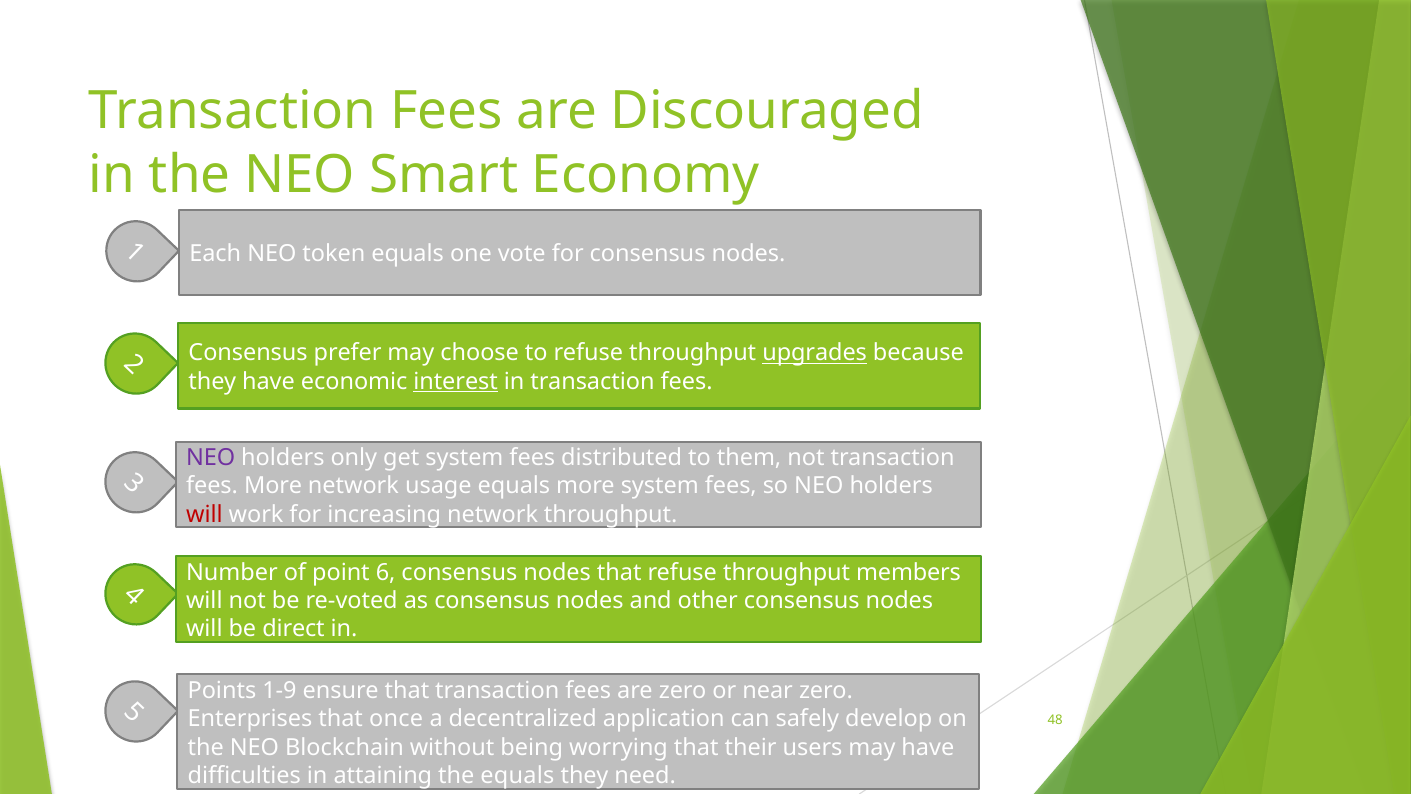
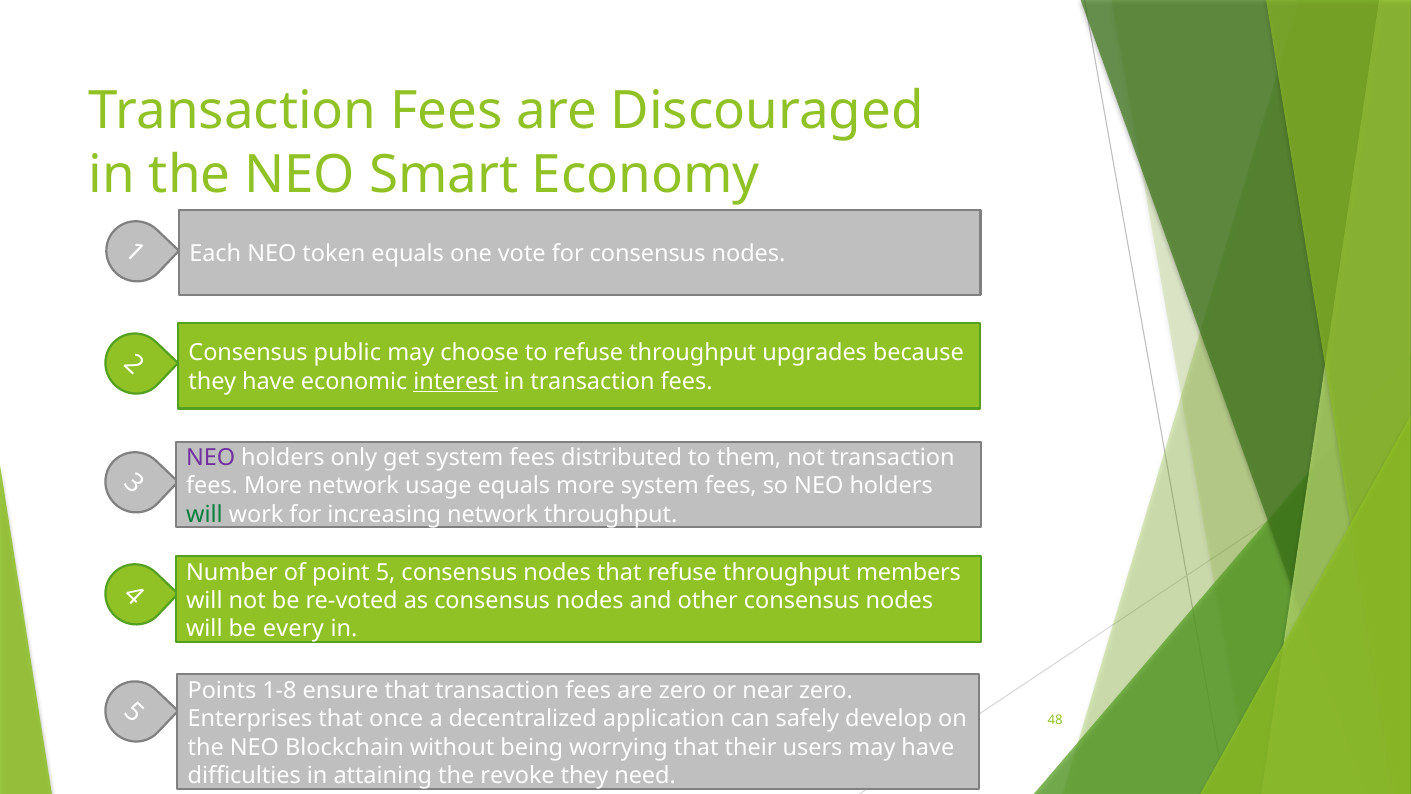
prefer: prefer -> public
upgrades underline: present -> none
will at (204, 514) colour: red -> green
point 6: 6 -> 5
direct: direct -> every
1-9: 1-9 -> 1-8
the equals: equals -> revoke
